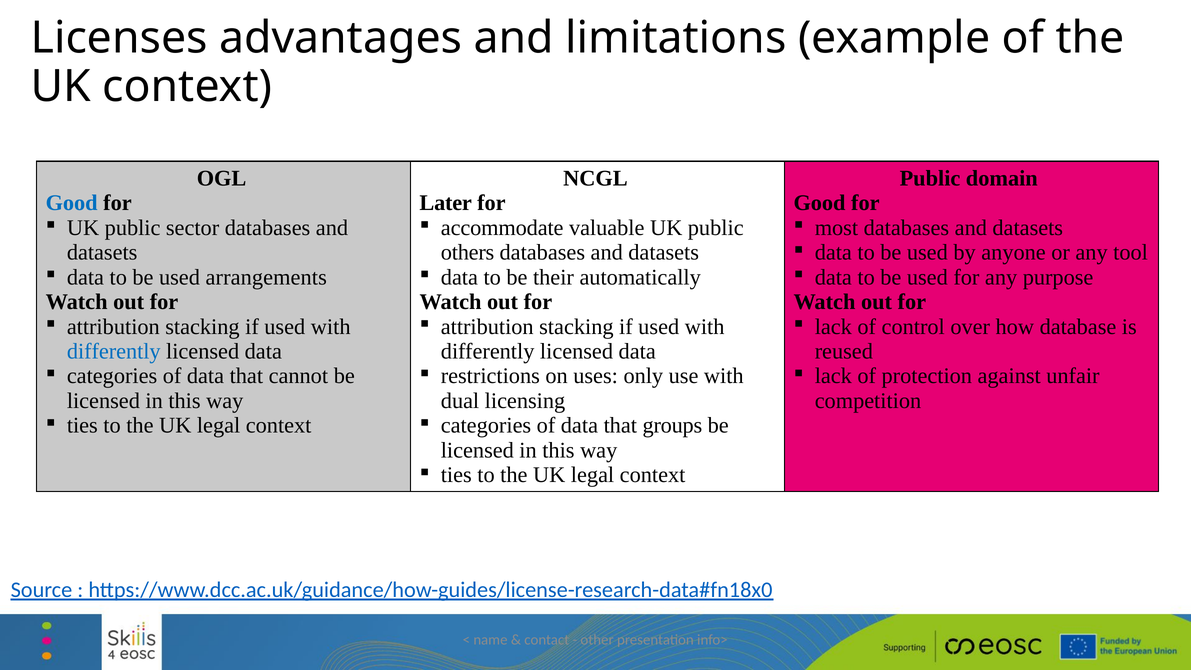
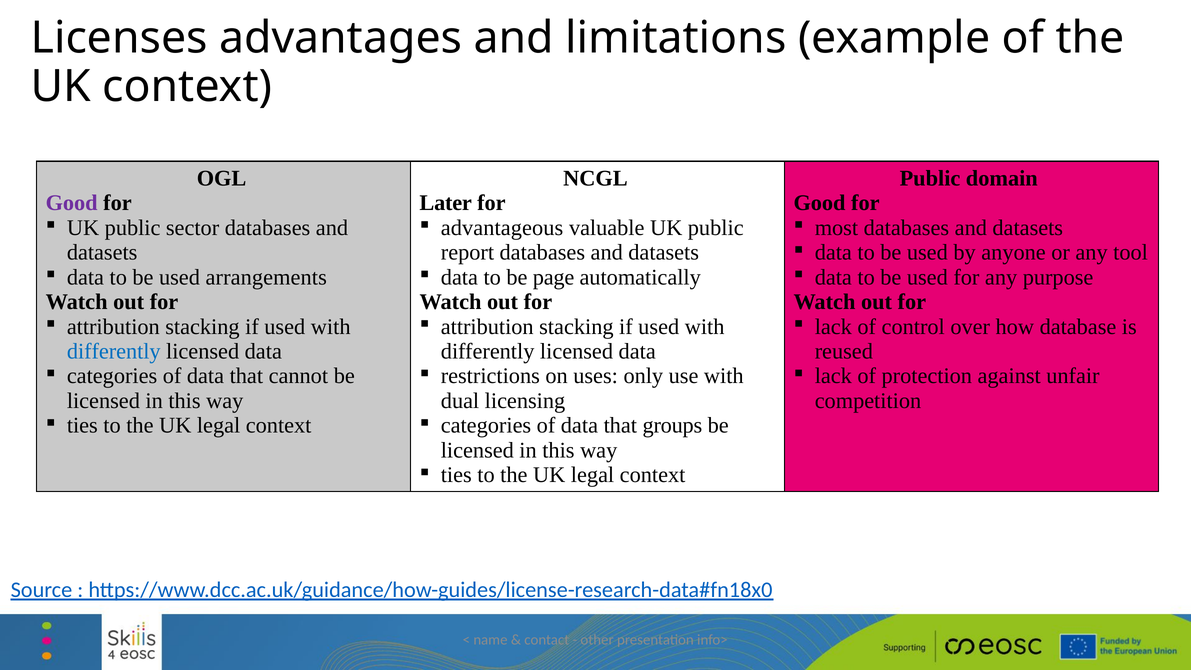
Good at (72, 203) colour: blue -> purple
accommodate: accommodate -> advantageous
others: others -> report
their: their -> page
